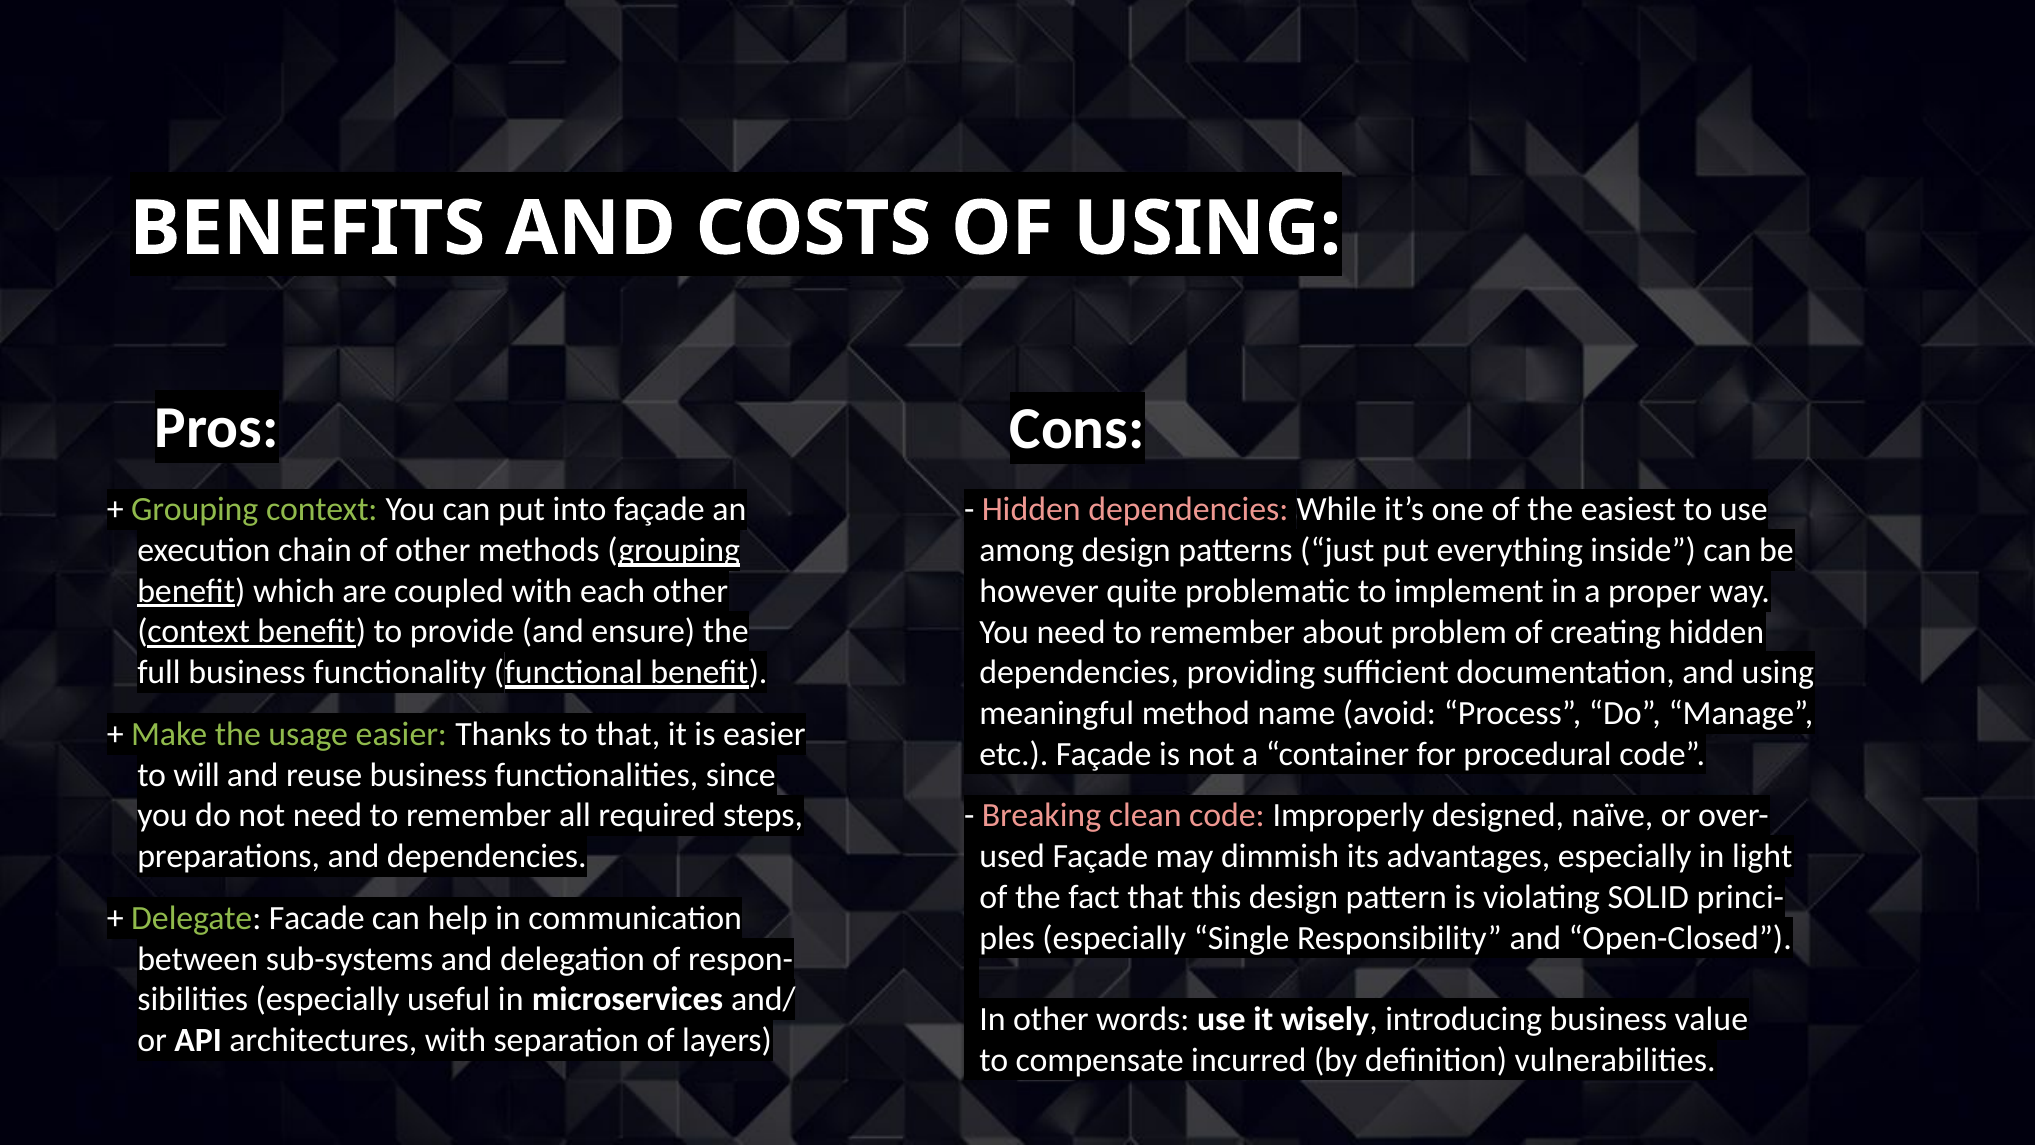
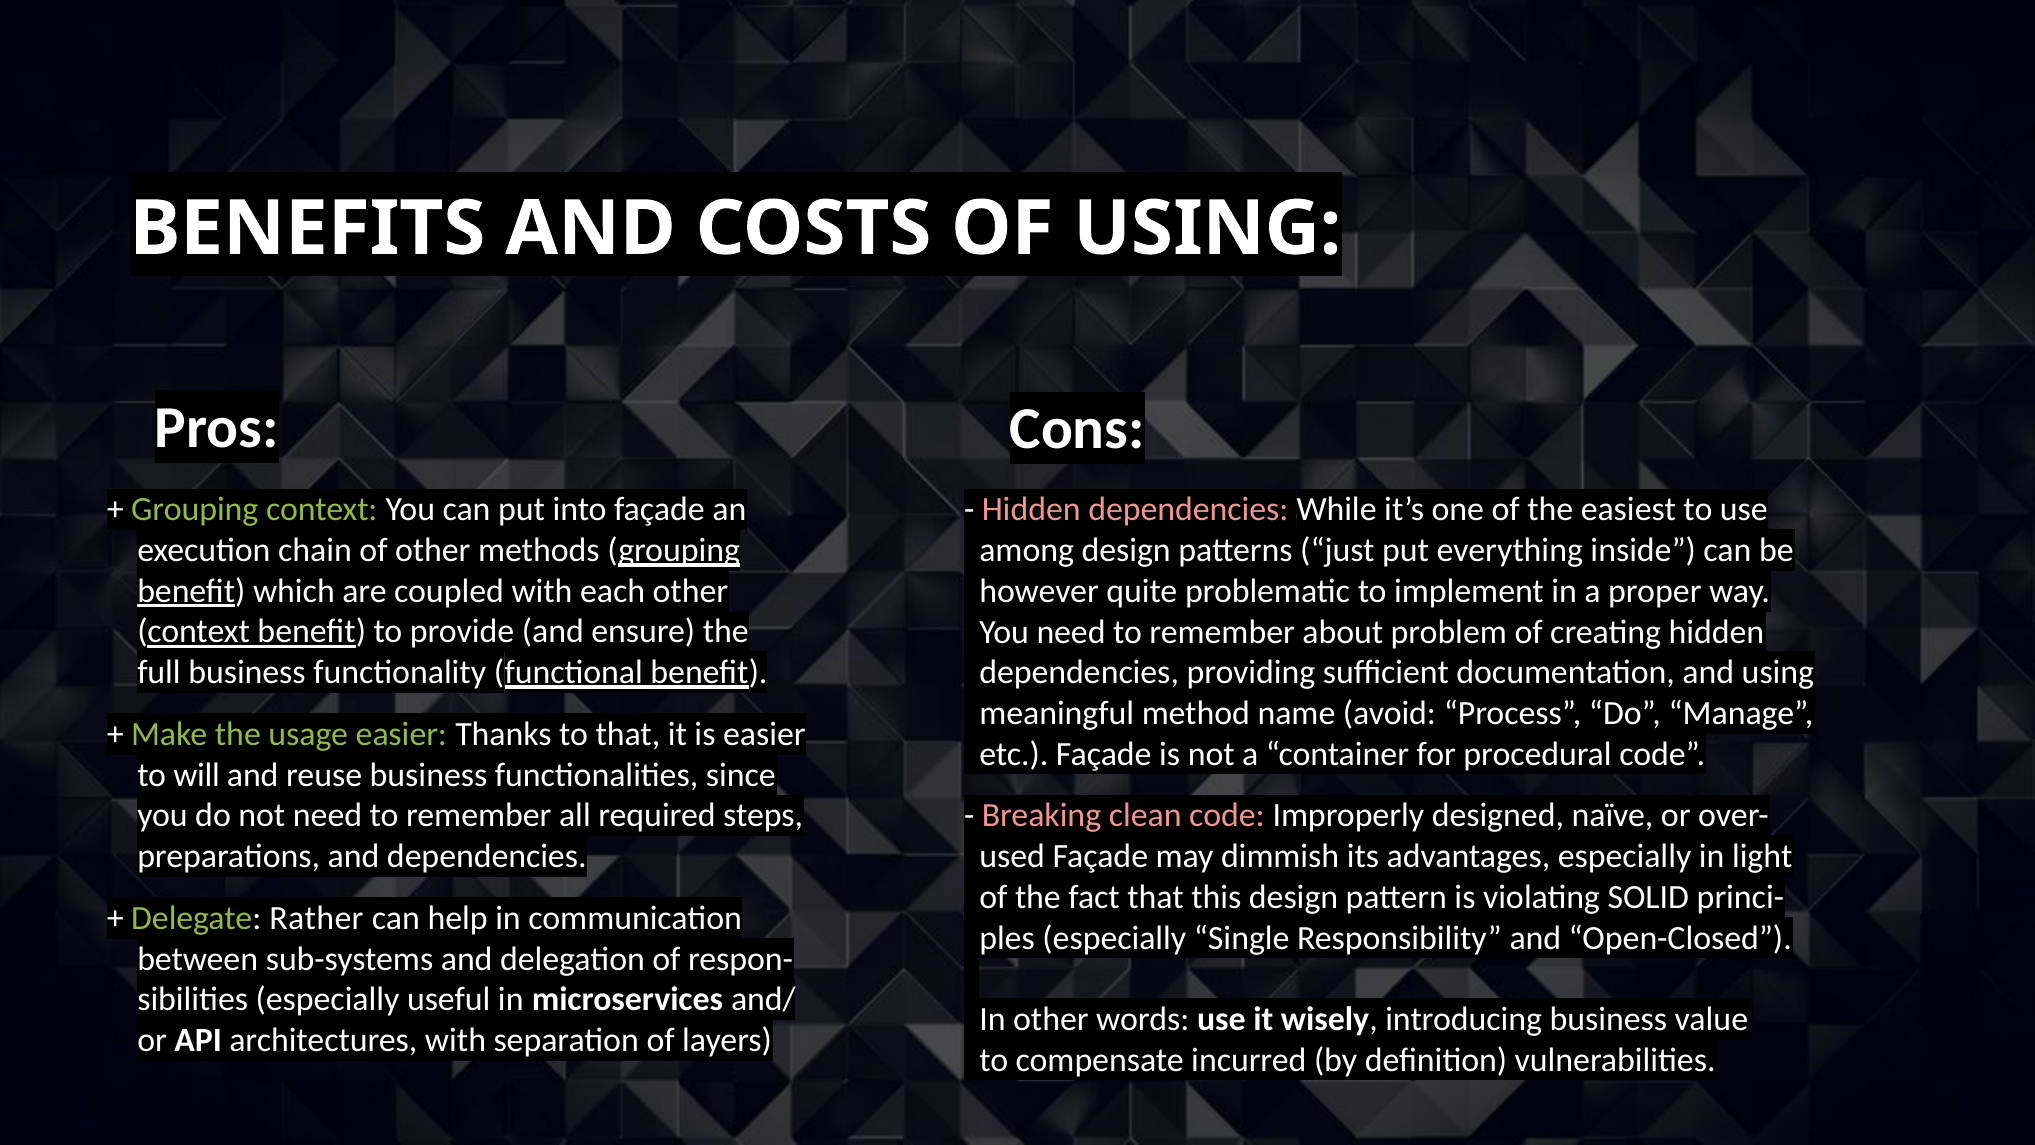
Facade: Facade -> Rather
